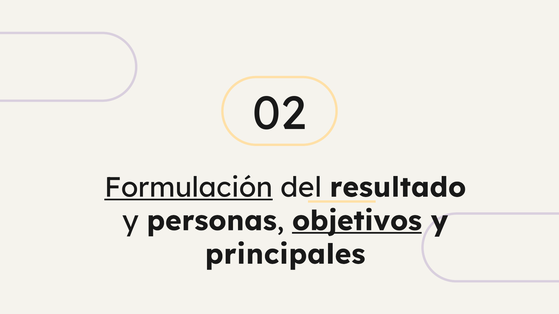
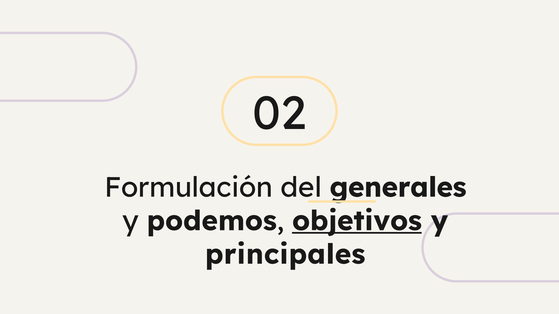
Formulación underline: present -> none
resultado: resultado -> generales
personas: personas -> podemos
